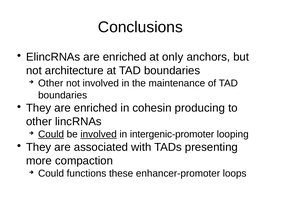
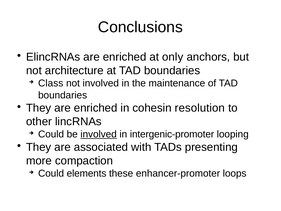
Other at (51, 83): Other -> Class
producing: producing -> resolution
Could at (51, 134) underline: present -> none
functions: functions -> elements
